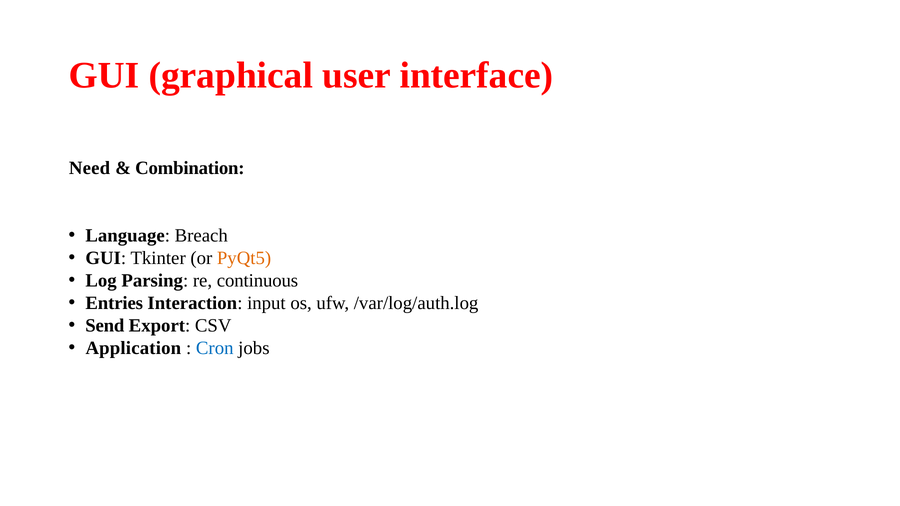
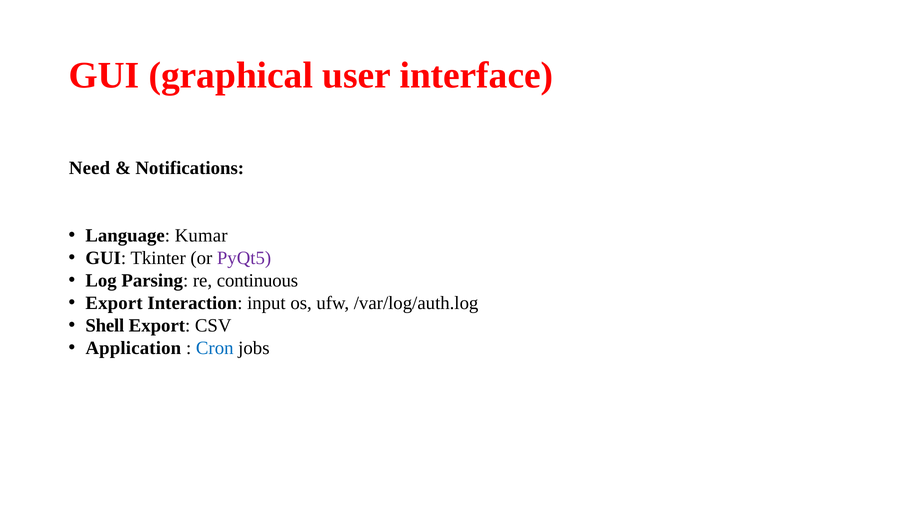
Combination: Combination -> Notifications
Breach: Breach -> Kumar
PyQt5 colour: orange -> purple
Entries at (114, 303): Entries -> Export
Send: Send -> Shell
